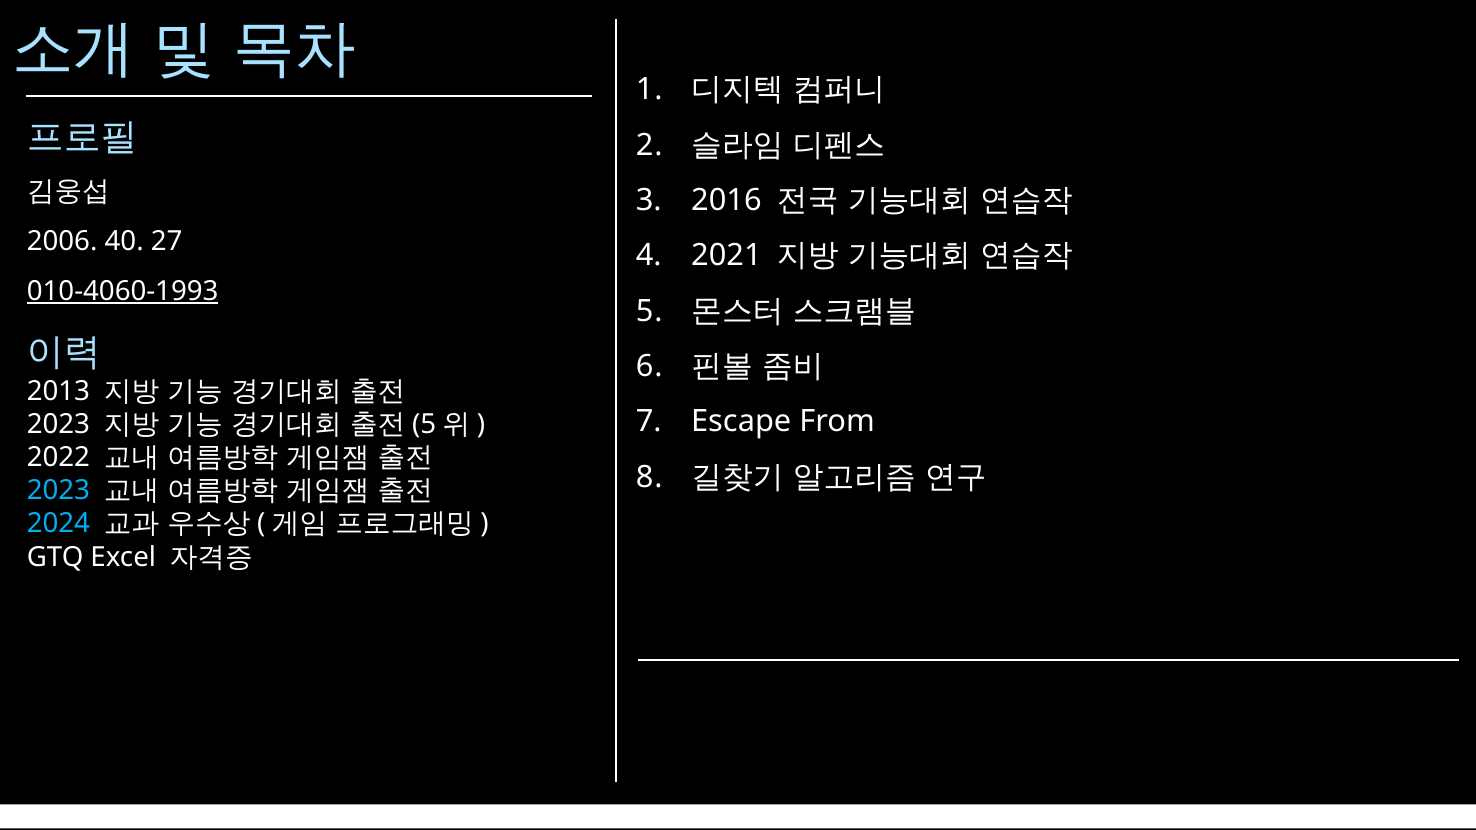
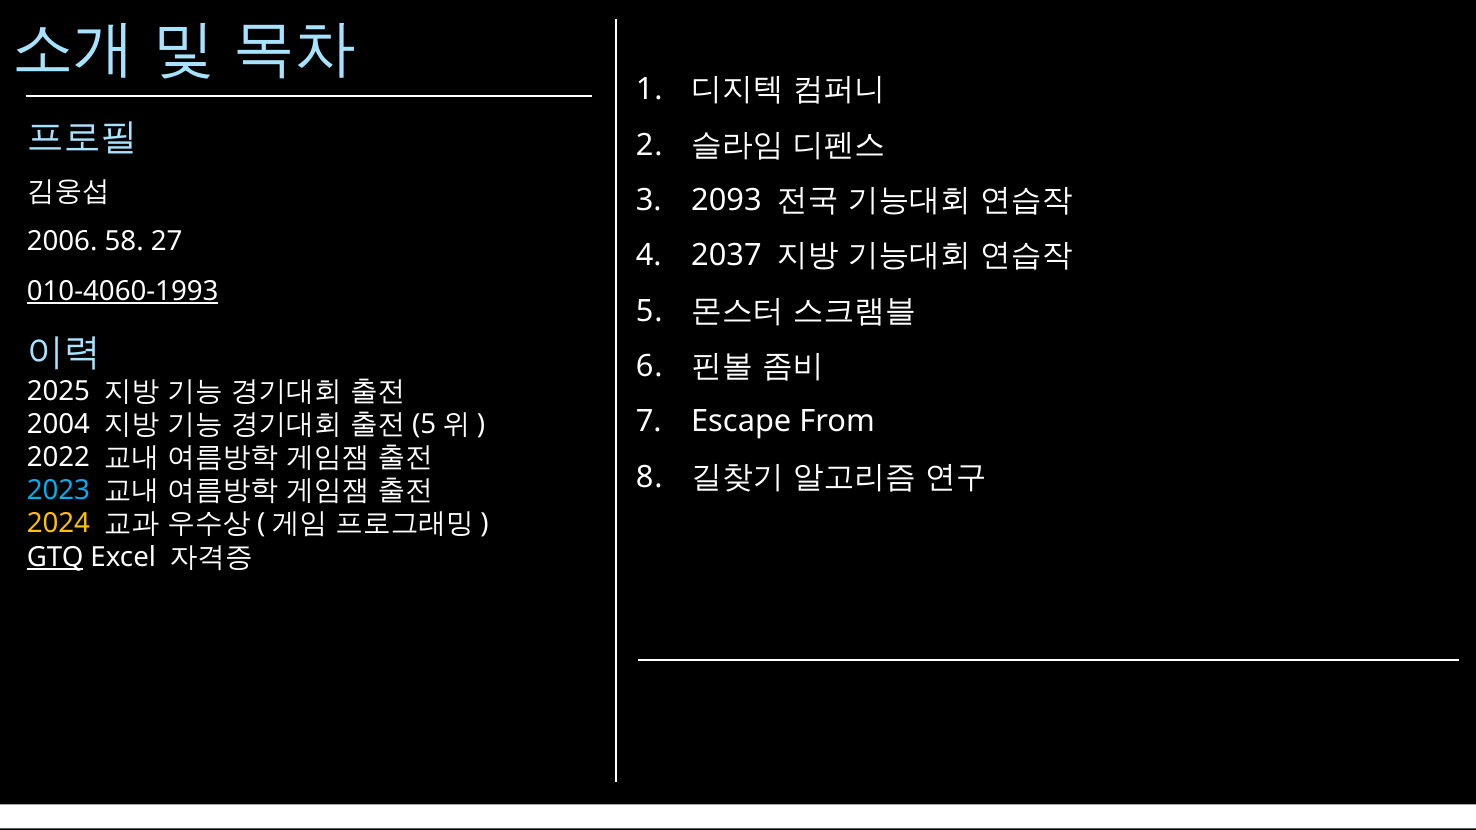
2016: 2016 -> 2093
40: 40 -> 58
2021: 2021 -> 2037
2013: 2013 -> 2025
2023 at (58, 424): 2023 -> 2004
2024 colour: light blue -> yellow
GTQ underline: none -> present
